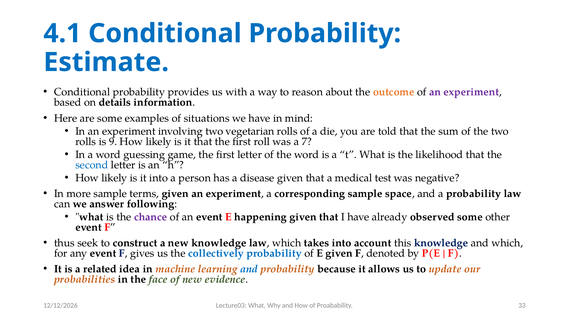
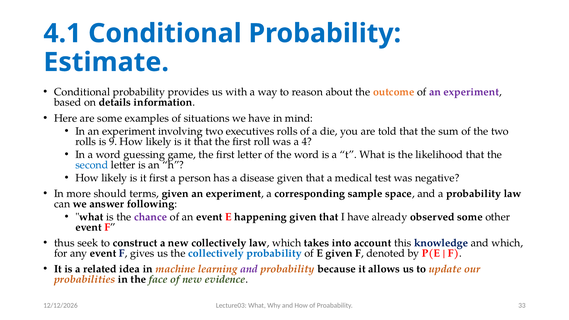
vegetarian: vegetarian -> executives
7: 7 -> 4
it into: into -> first
more sample: sample -> should
new knowledge: knowledge -> collectively
and at (249, 269) colour: blue -> purple
